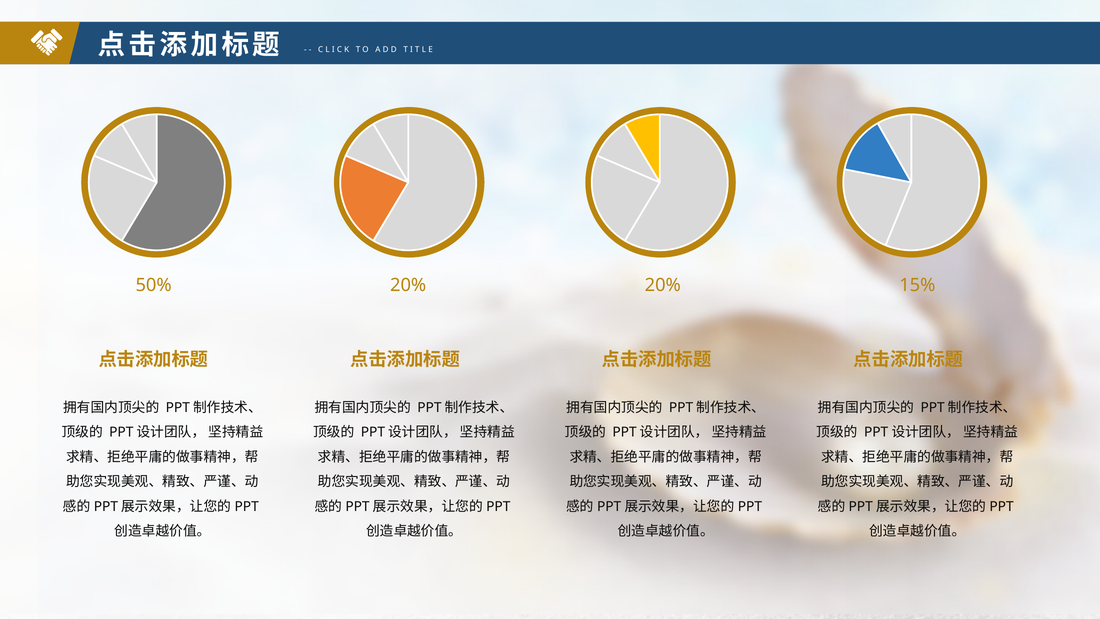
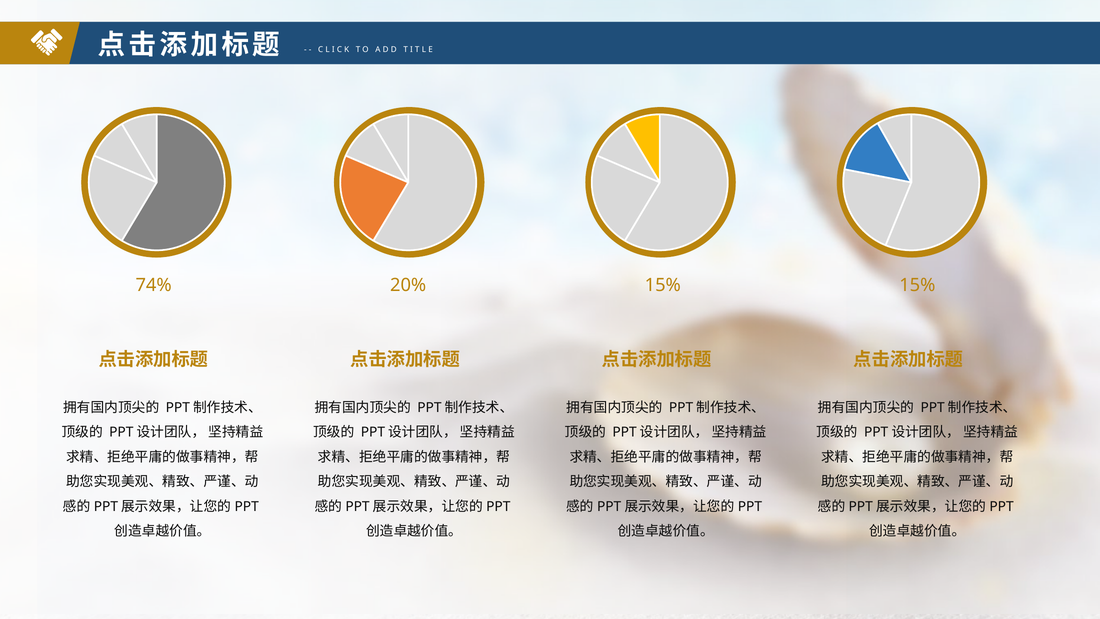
50%: 50% -> 74%
20% 20%: 20% -> 15%
